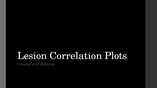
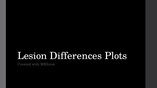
Correlation: Correlation -> Differences
